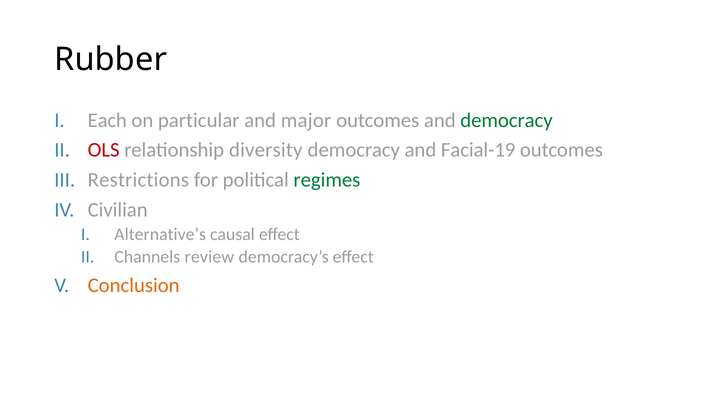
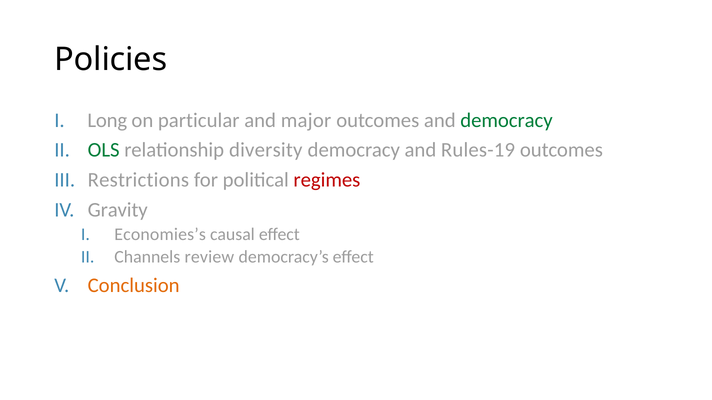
Rubber: Rubber -> Policies
Each: Each -> Long
OLS colour: red -> green
Facial-19: Facial-19 -> Rules-19
regimes colour: green -> red
Civilian: Civilian -> Gravity
Alternative’s: Alternative’s -> Economies’s
